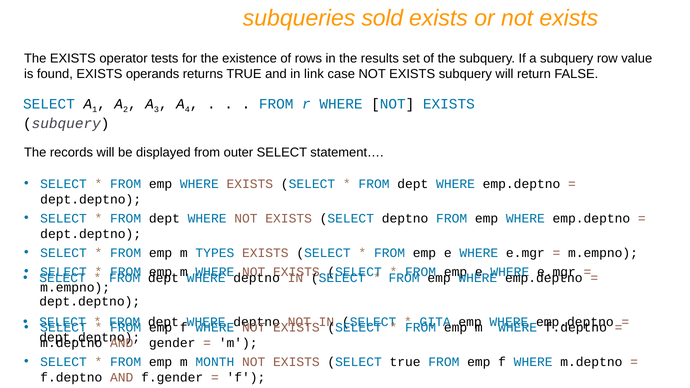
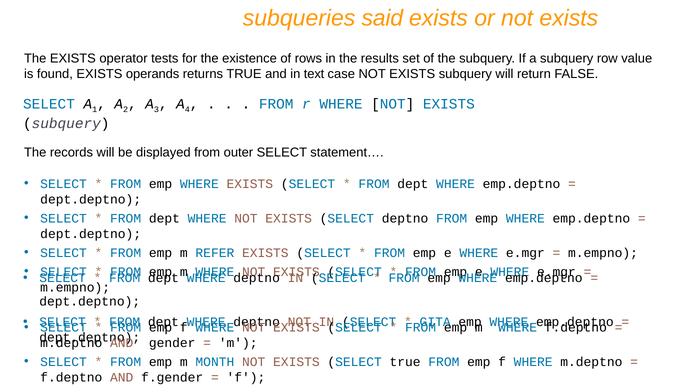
sold: sold -> said
link: link -> text
TYPES: TYPES -> REFER
